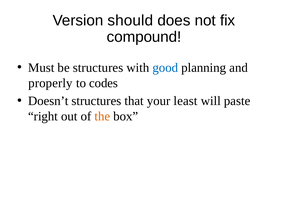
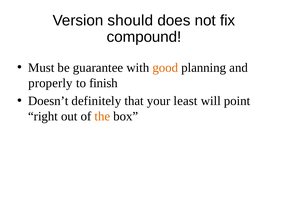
be structures: structures -> guarantee
good colour: blue -> orange
codes: codes -> finish
Doesn’t structures: structures -> definitely
paste: paste -> point
